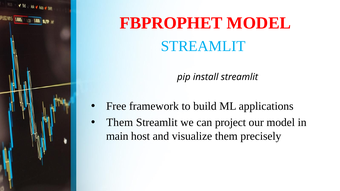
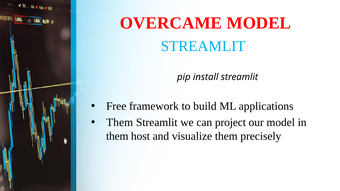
FBPROPHET: FBPROPHET -> OVERCAME
main at (117, 136): main -> them
